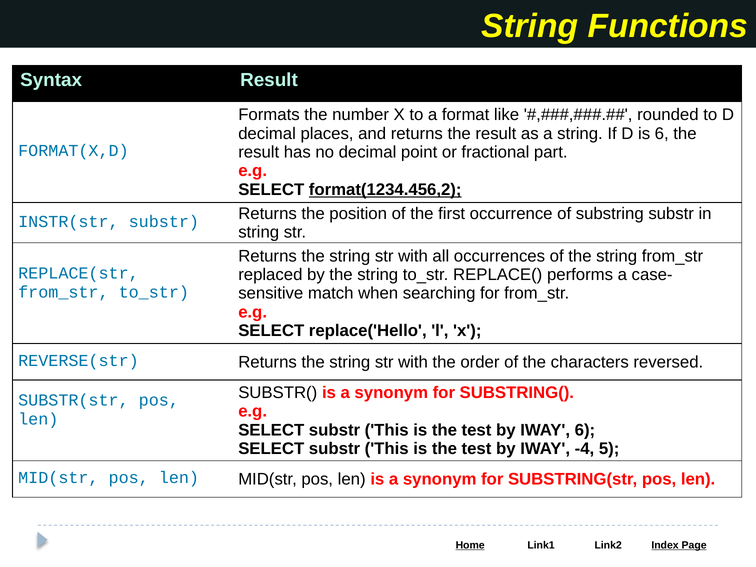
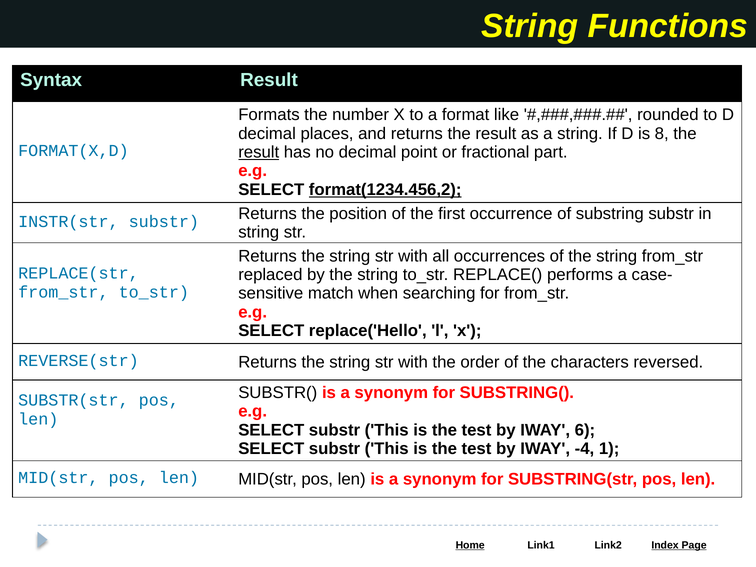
is 6: 6 -> 8
result at (259, 152) underline: none -> present
5: 5 -> 1
